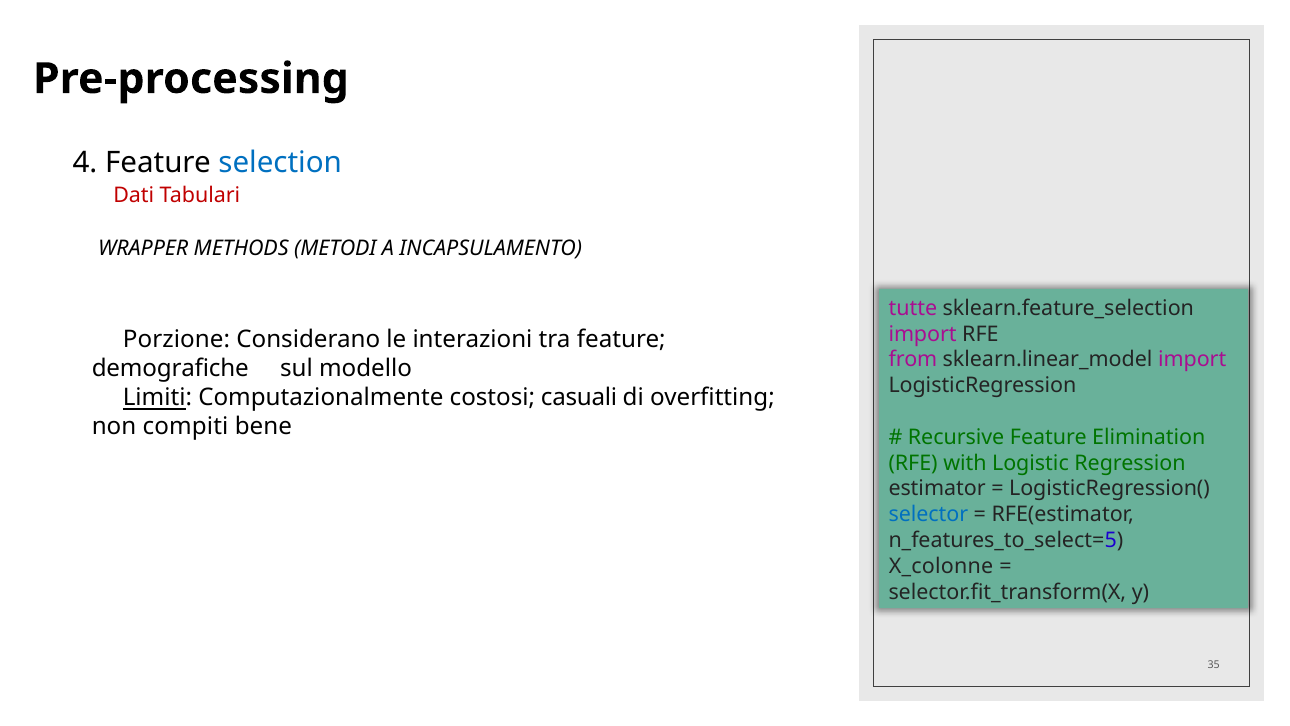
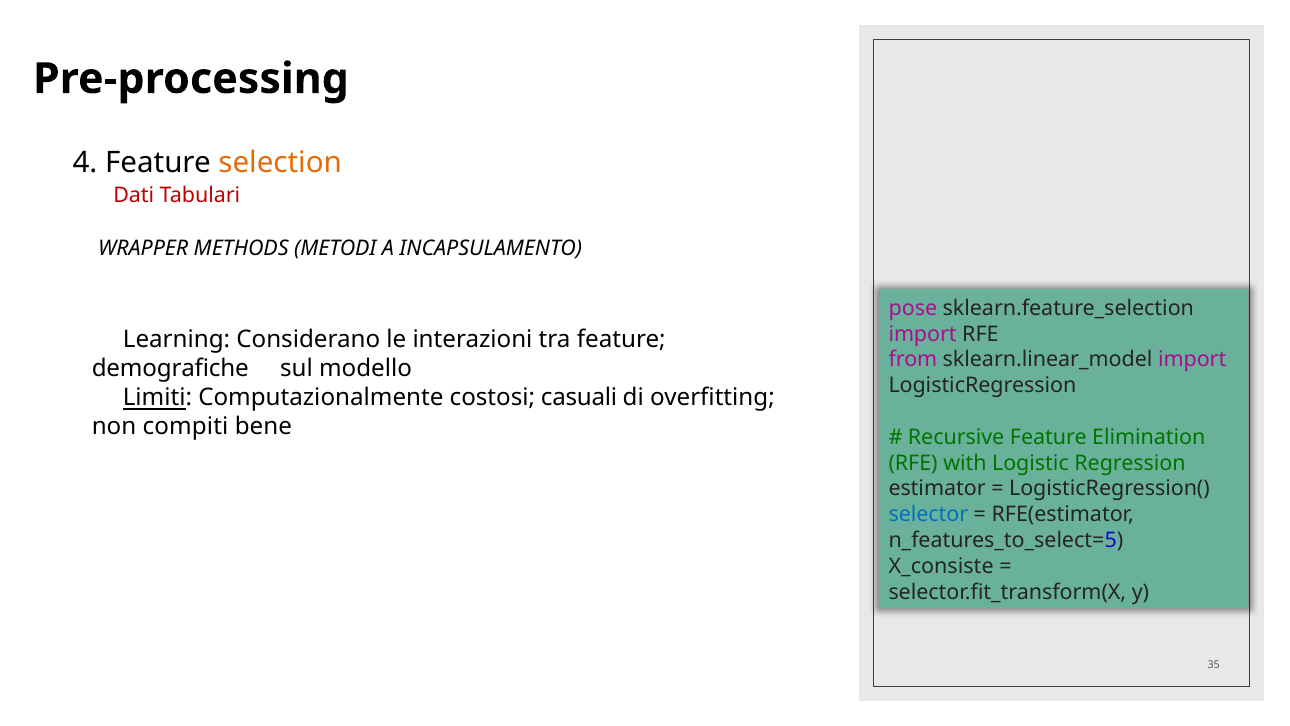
selection colour: blue -> orange
tutte: tutte -> pose
Porzione: Porzione -> Learning
X_colonne: X_colonne -> X_consiste
